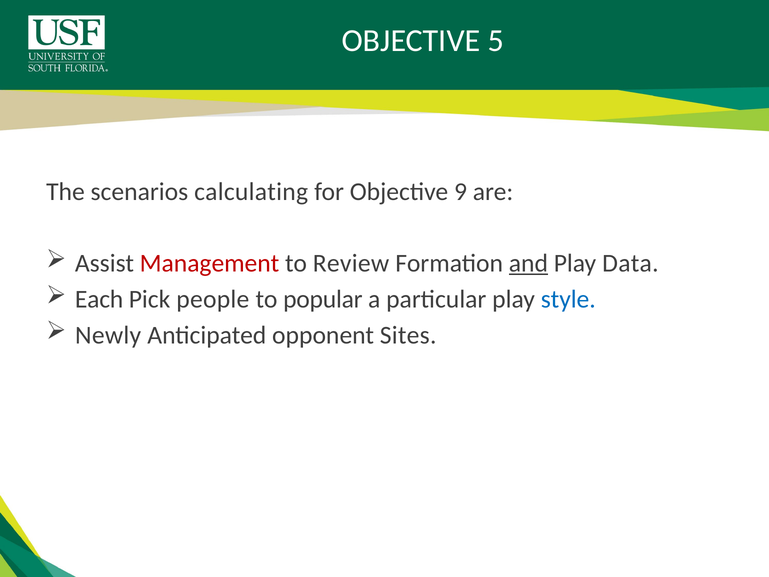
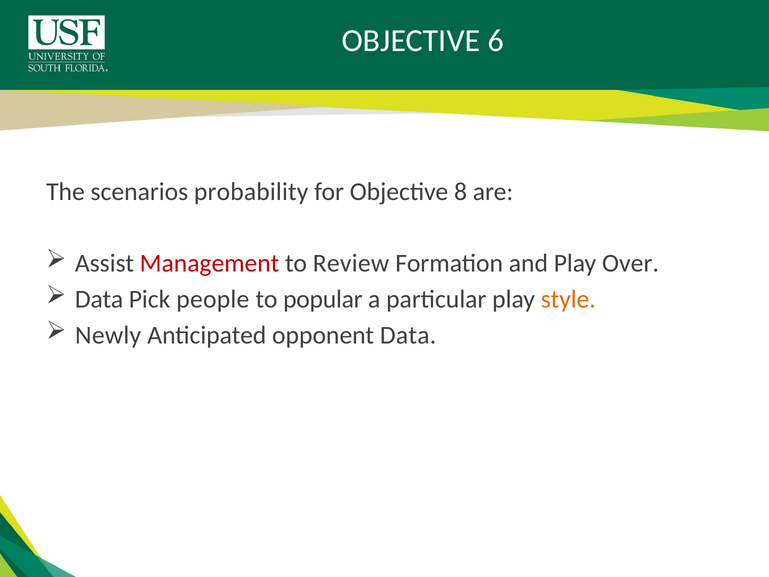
5: 5 -> 6
calculating: calculating -> probability
9: 9 -> 8
and underline: present -> none
Data: Data -> Over
Each at (99, 299): Each -> Data
style colour: blue -> orange
opponent Sites: Sites -> Data
